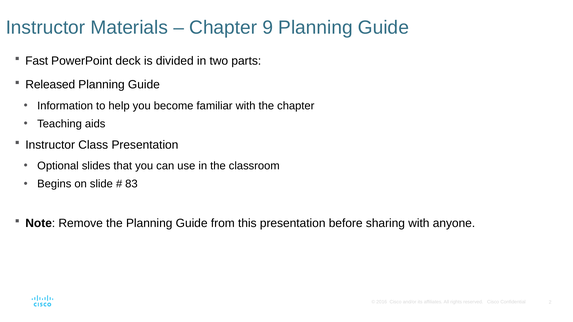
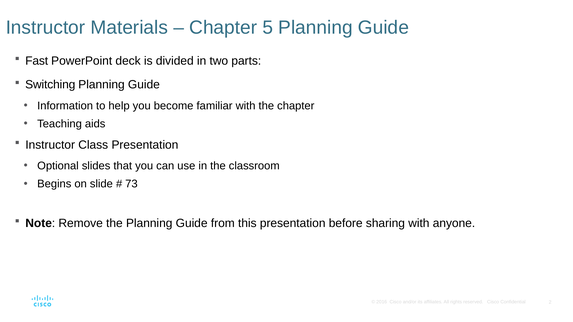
9: 9 -> 5
Released: Released -> Switching
83: 83 -> 73
